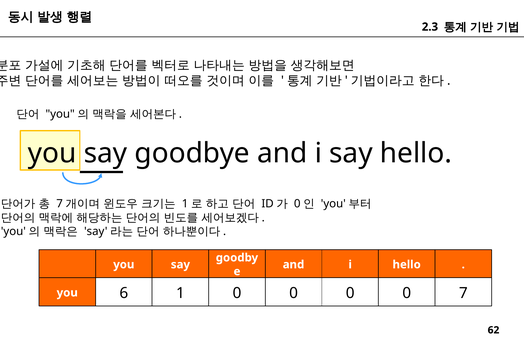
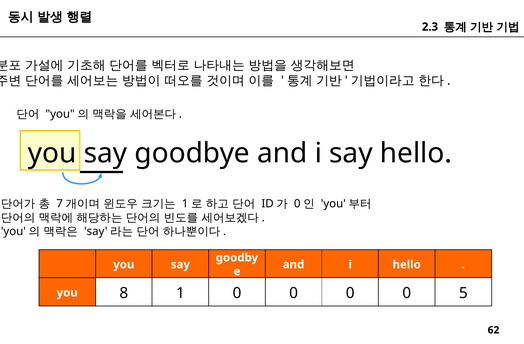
6: 6 -> 8
7: 7 -> 5
